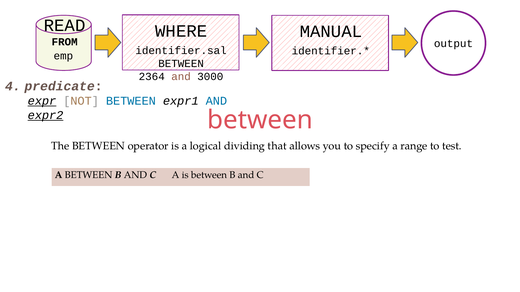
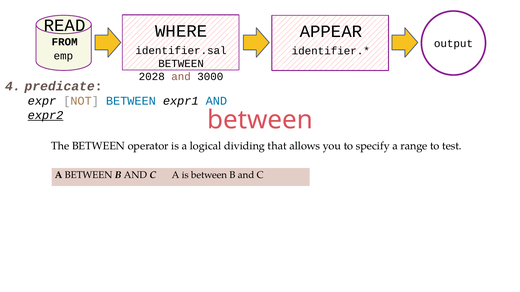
MANUAL: MANUAL -> APPEAR
2364: 2364 -> 2028
expr underline: present -> none
